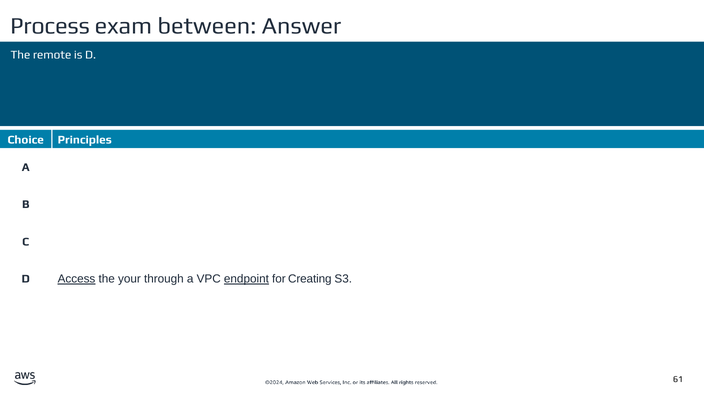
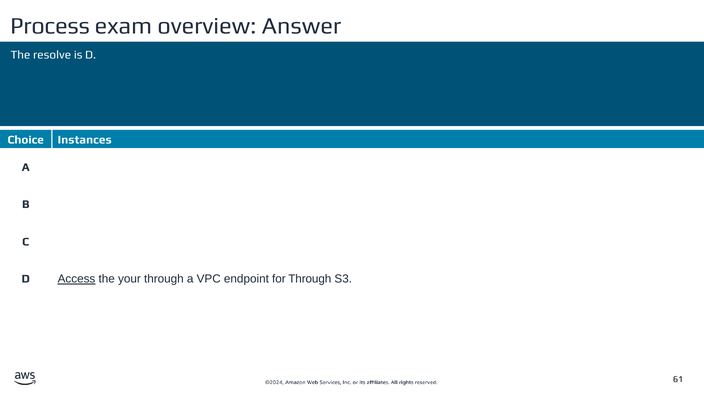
between: between -> overview
remote: remote -> resolve
Principles: Principles -> Instances
endpoint underline: present -> none
for Creating: Creating -> Through
